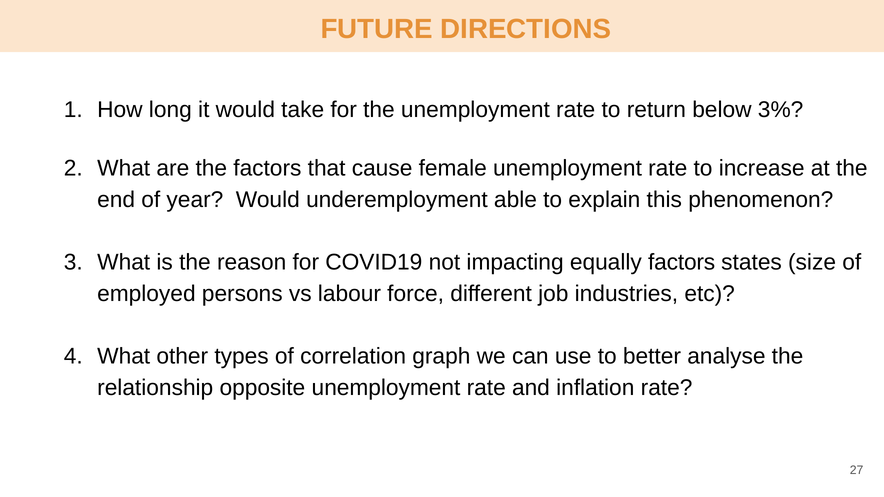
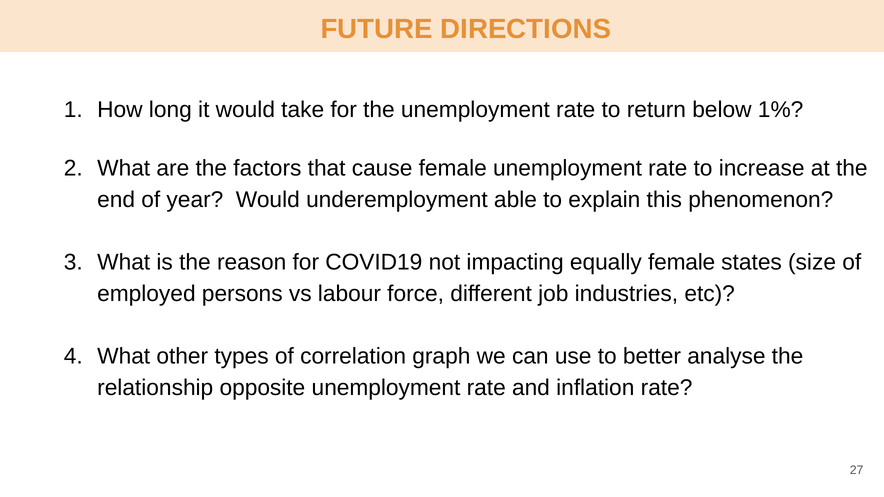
3%: 3% -> 1%
equally factors: factors -> female
